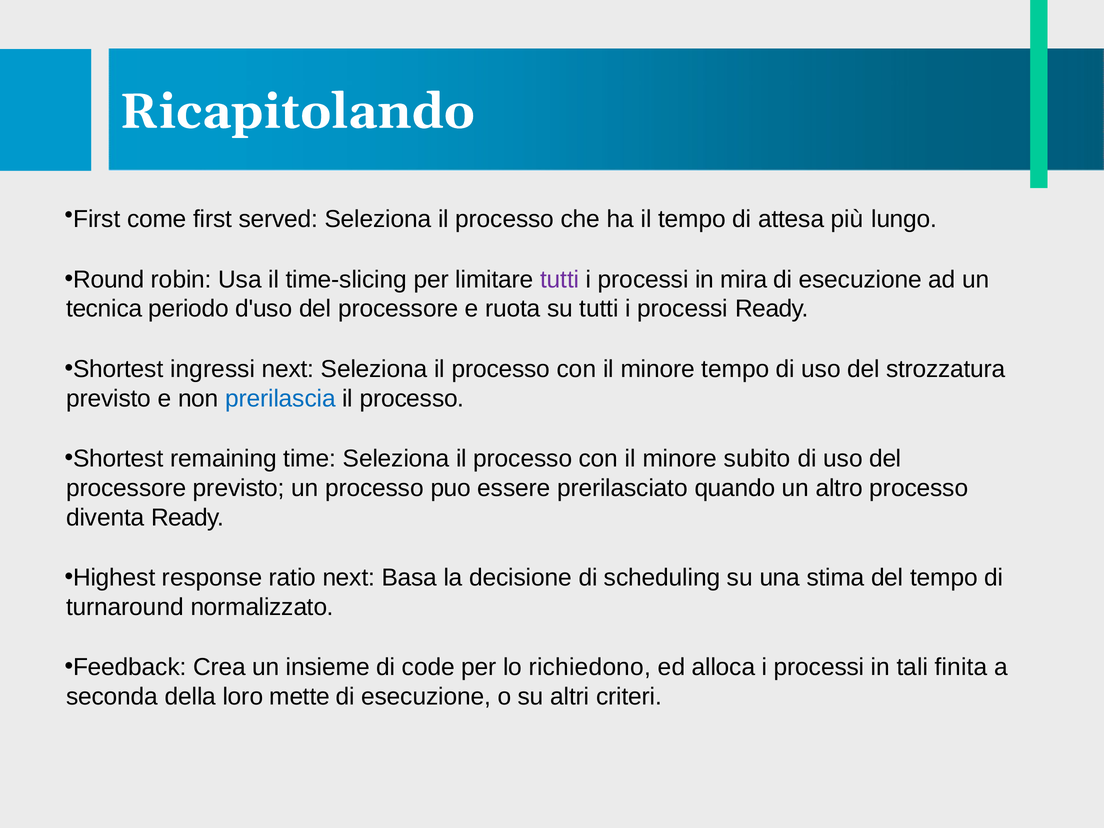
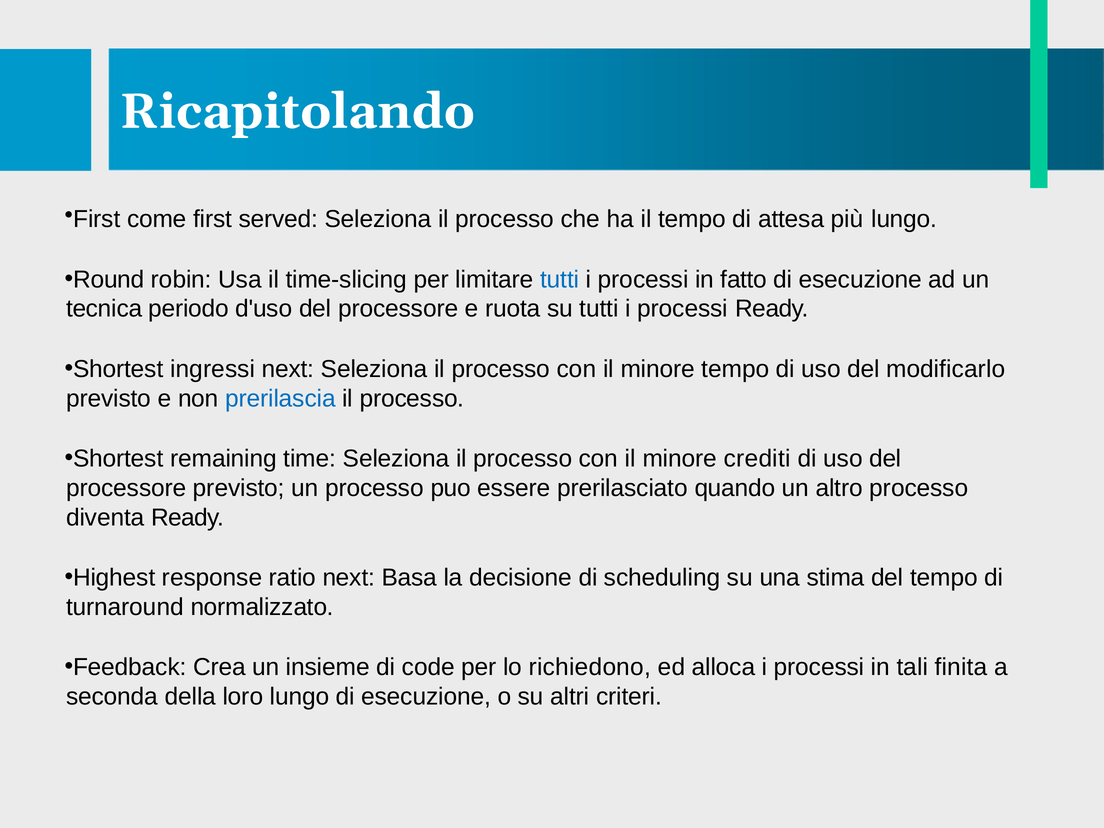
tutti at (560, 279) colour: purple -> blue
mira: mira -> fatto
strozzatura: strozzatura -> modificarlo
subito: subito -> crediti
loro mette: mette -> lungo
